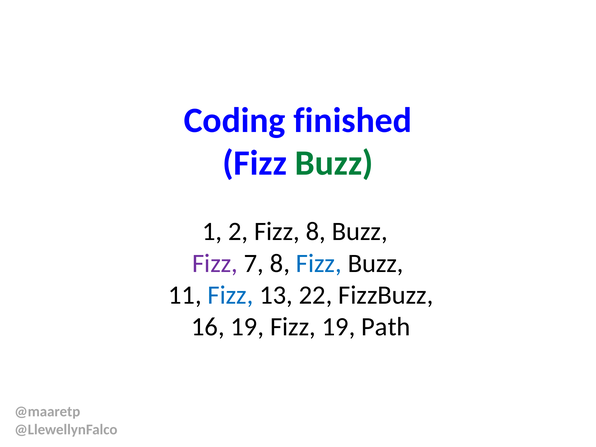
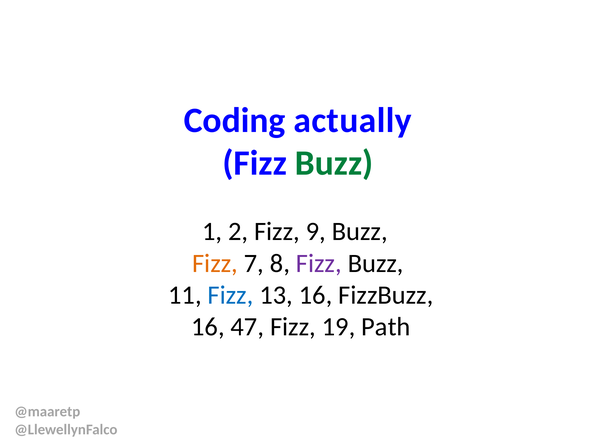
finished: finished -> actually
Fizz 8: 8 -> 9
Fizz at (215, 263) colour: purple -> orange
Fizz at (319, 263) colour: blue -> purple
13 22: 22 -> 16
16 19: 19 -> 47
